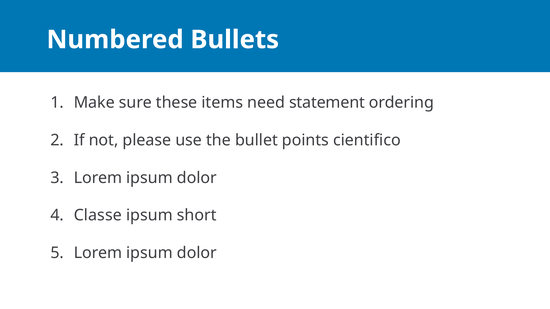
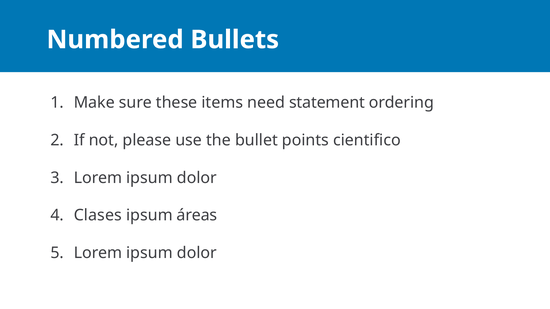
Classe: Classe -> Clases
short: short -> áreas
